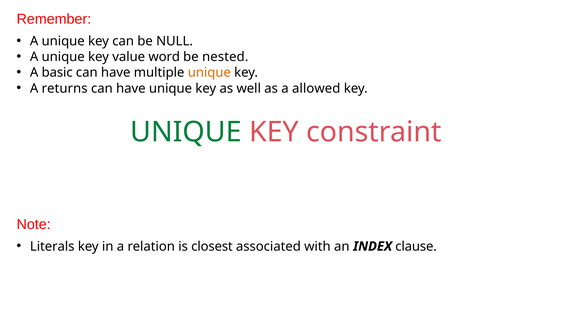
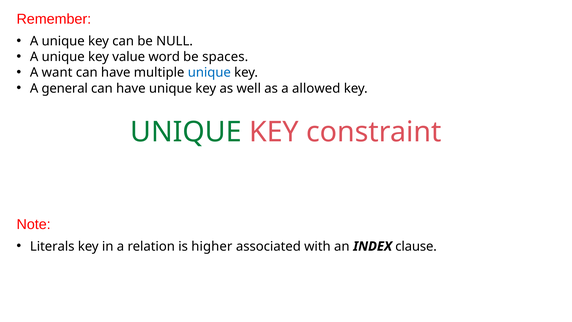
nested: nested -> spaces
basic: basic -> want
unique at (209, 73) colour: orange -> blue
returns: returns -> general
closest: closest -> higher
